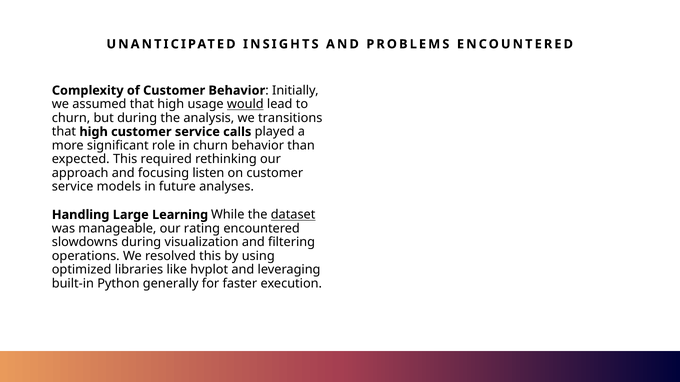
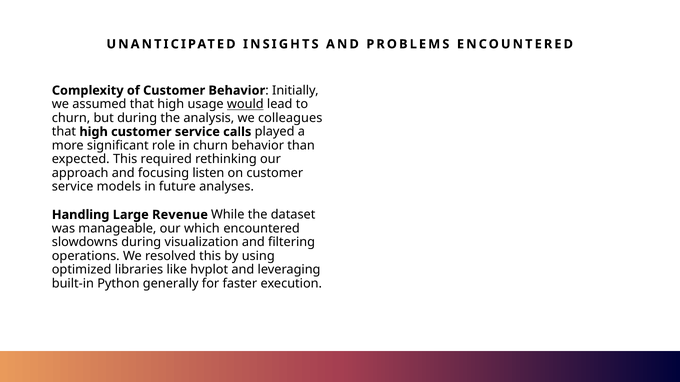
transitions: transitions -> colleagues
Learning: Learning -> Revenue
dataset underline: present -> none
rating: rating -> which
